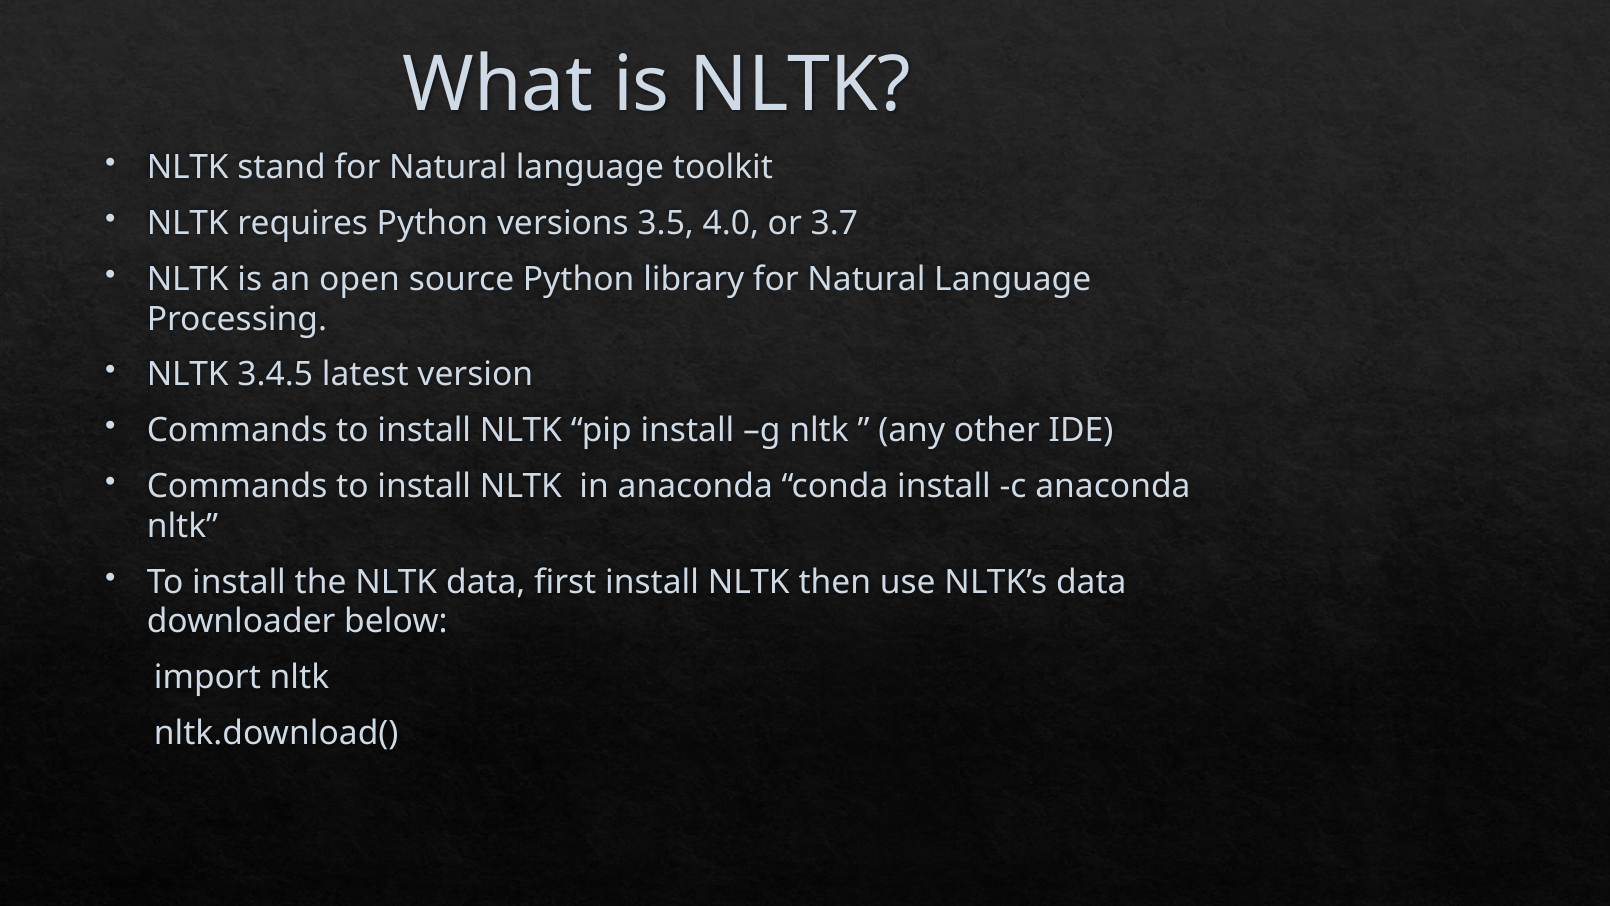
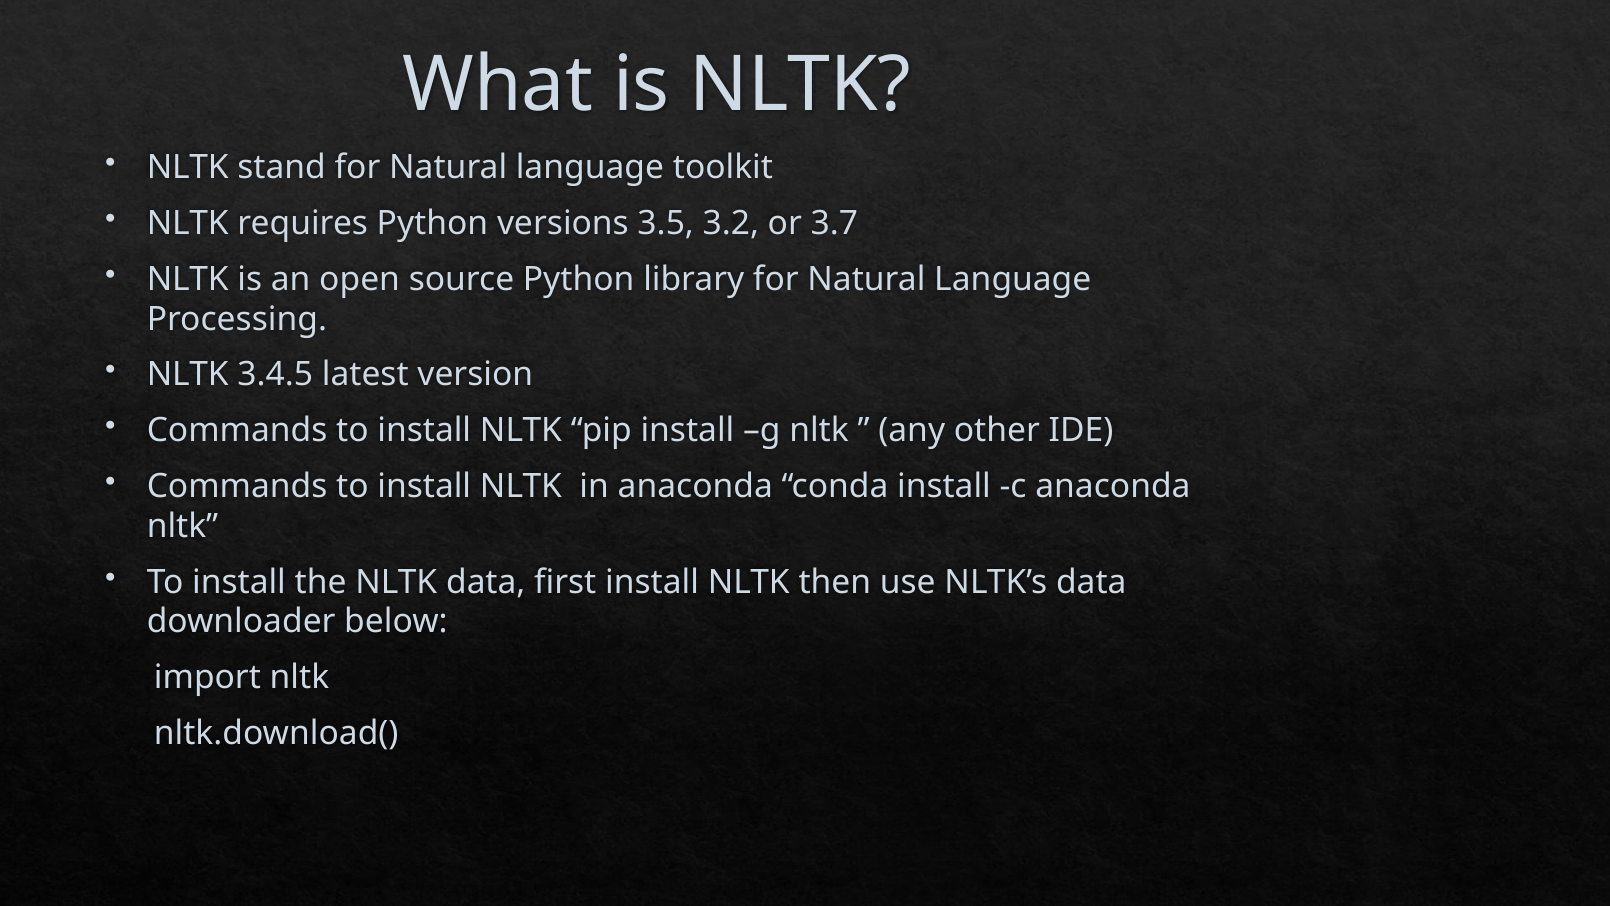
4.0: 4.0 -> 3.2
